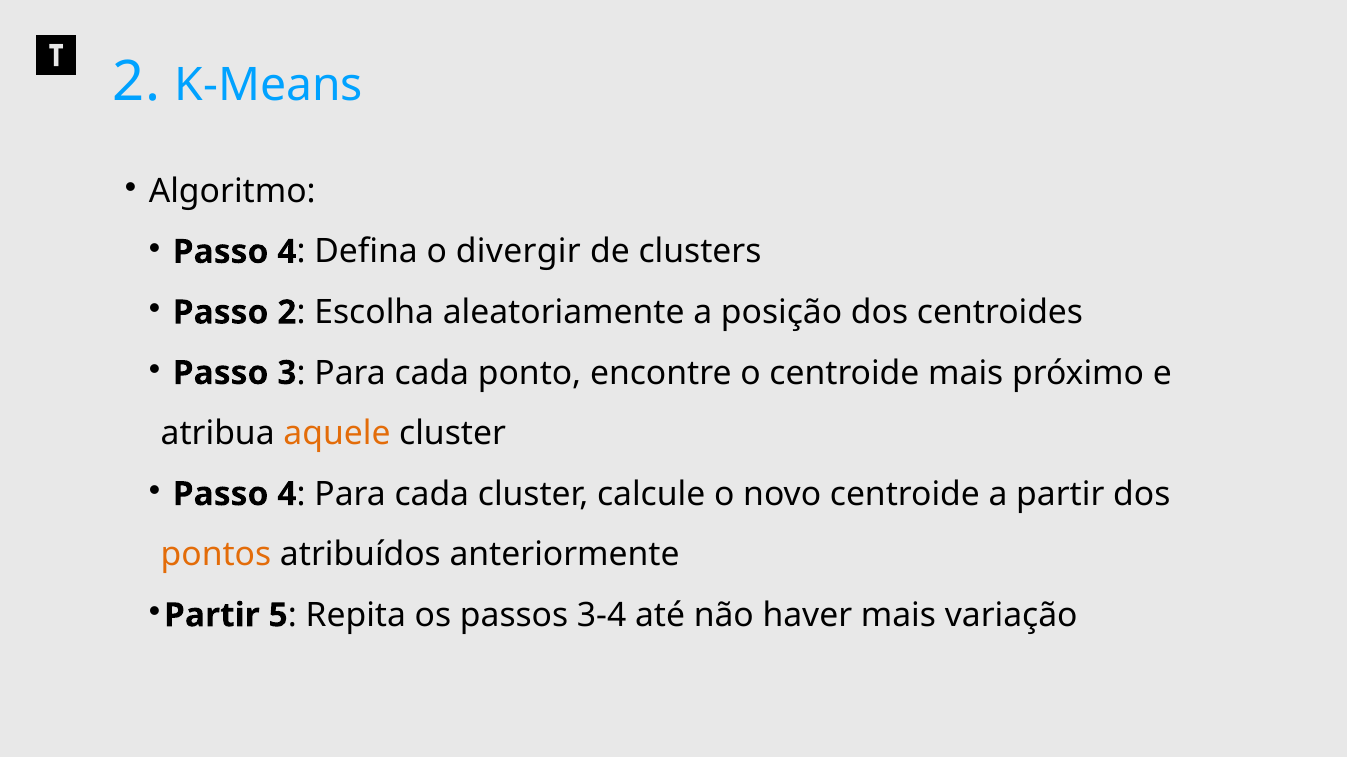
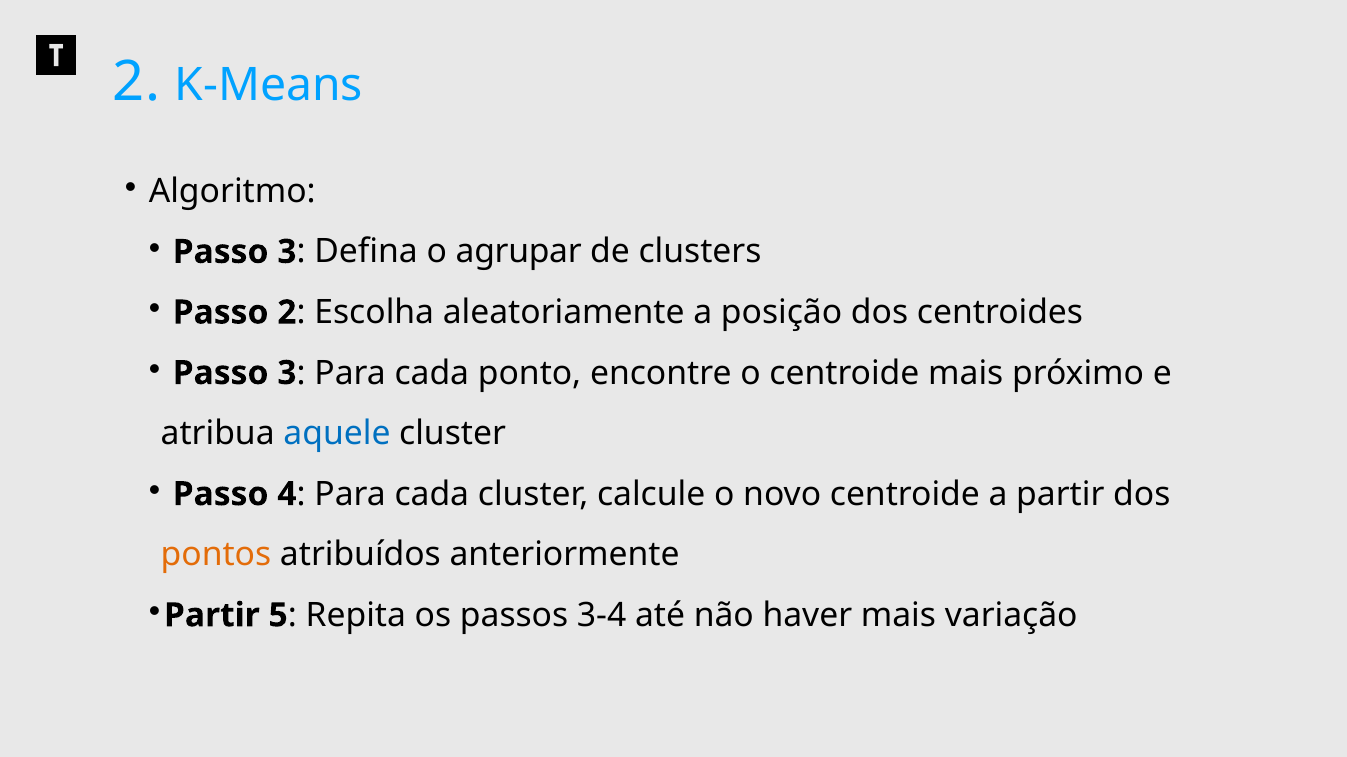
4 at (287, 252): 4 -> 3
divergir: divergir -> agrupar
aquele colour: orange -> blue
